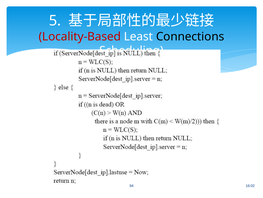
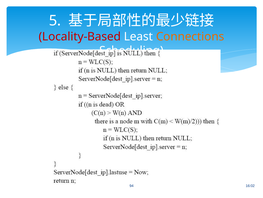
Connections colour: black -> orange
